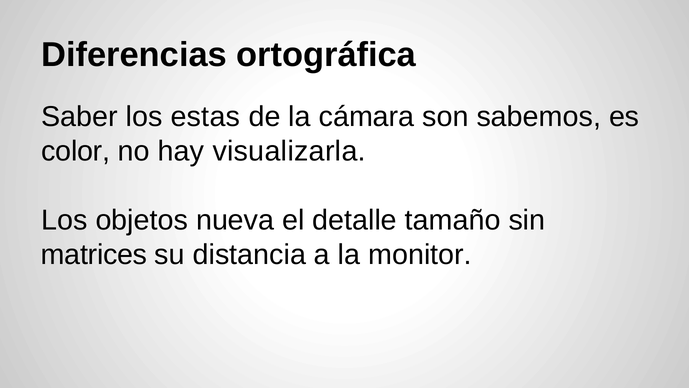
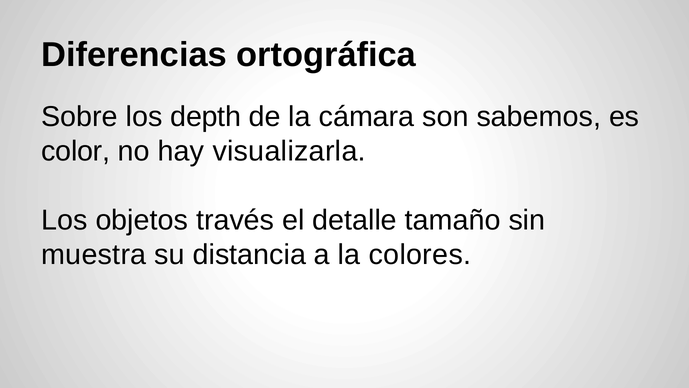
Saber: Saber -> Sobre
estas: estas -> depth
nueva: nueva -> través
matrices: matrices -> muestra
monitor: monitor -> colores
